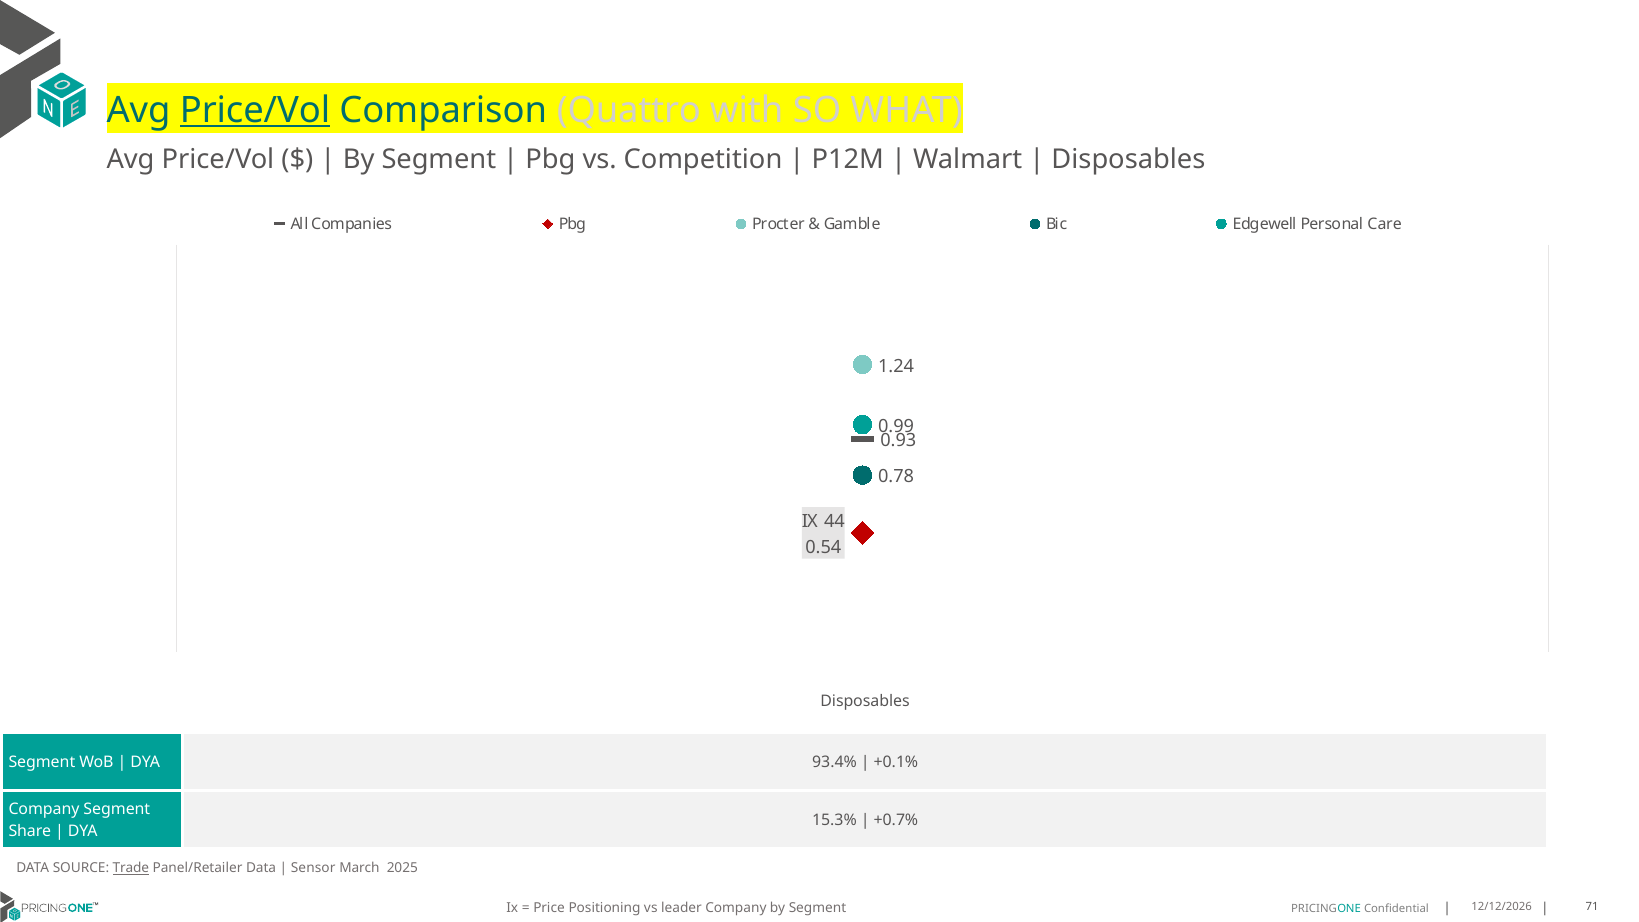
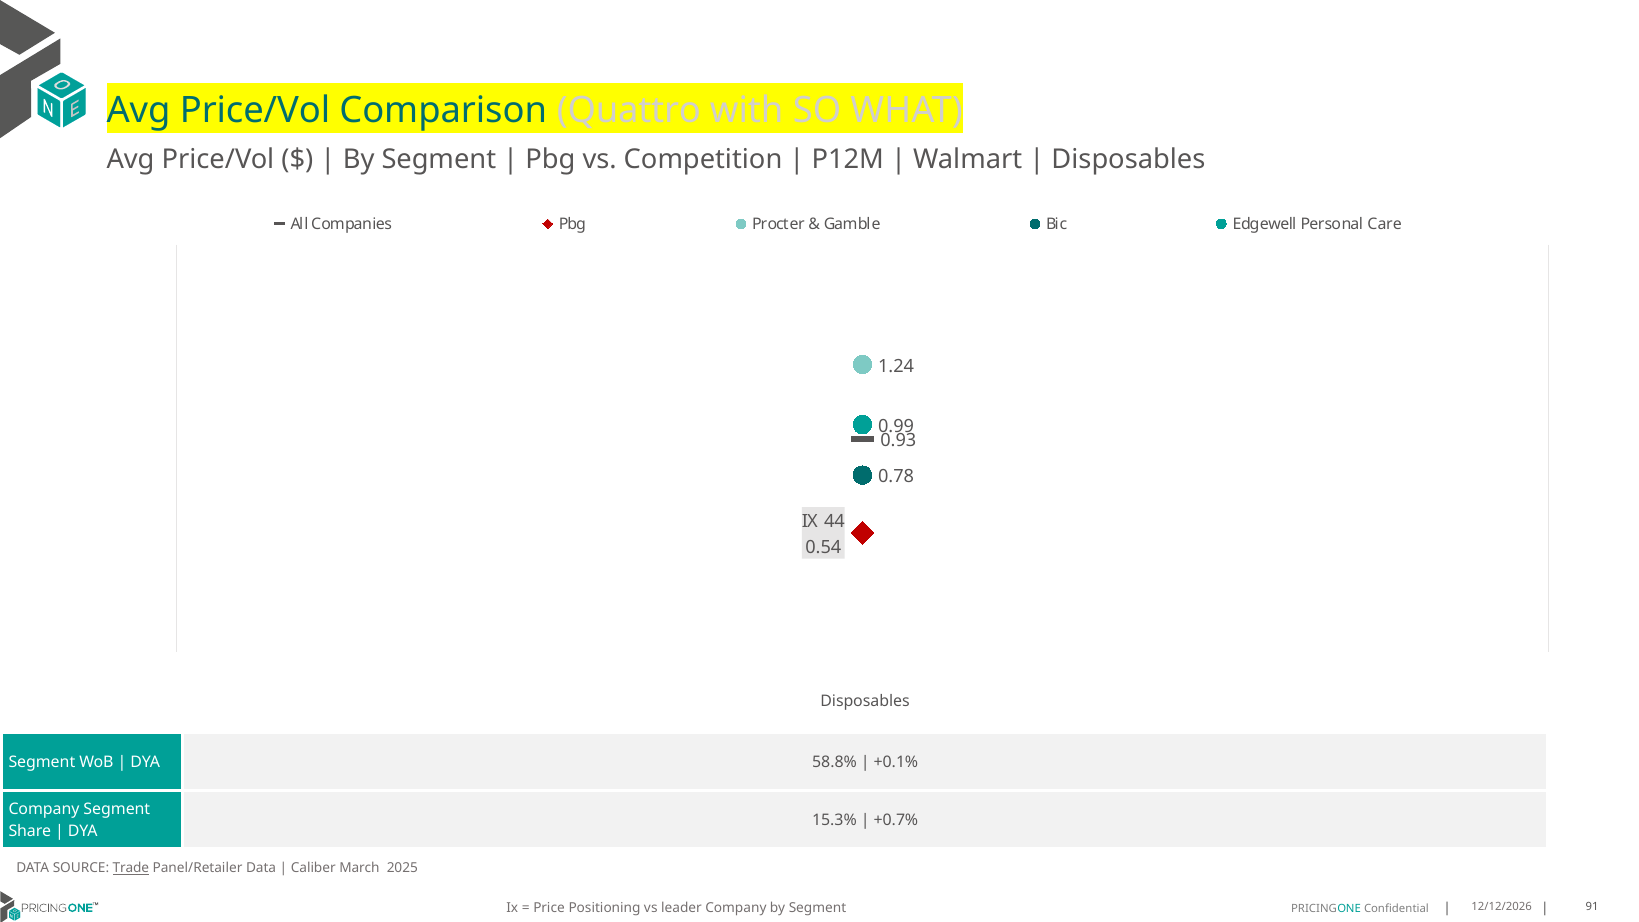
Price/Vol at (255, 110) underline: present -> none
93.4%: 93.4% -> 58.8%
Sensor: Sensor -> Caliber
71: 71 -> 91
